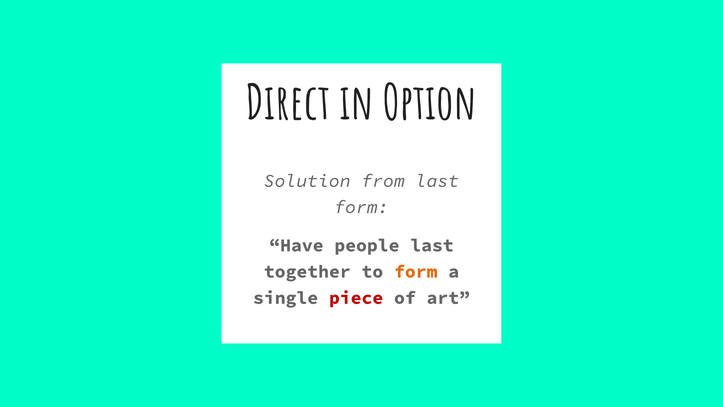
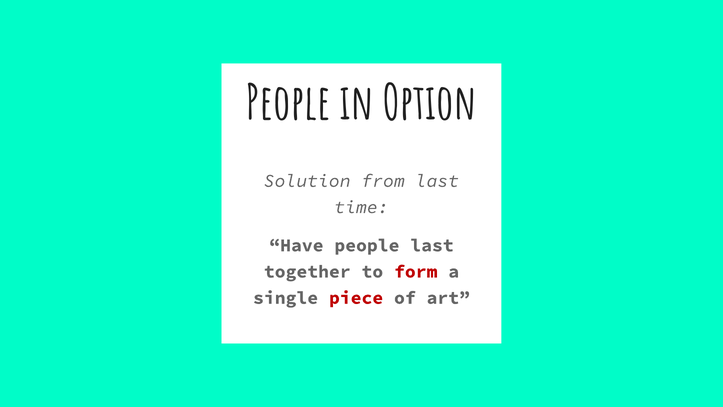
Direct at (288, 104): Direct -> People
form at (361, 207): form -> time
form at (416, 271) colour: orange -> red
